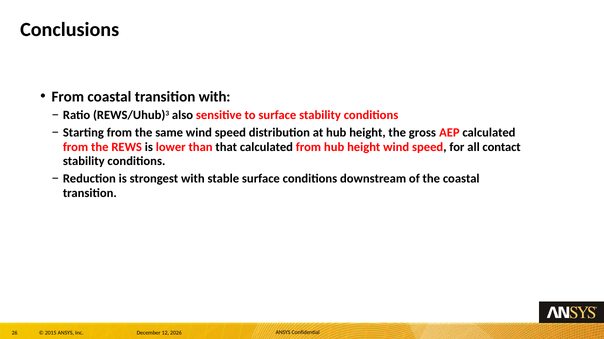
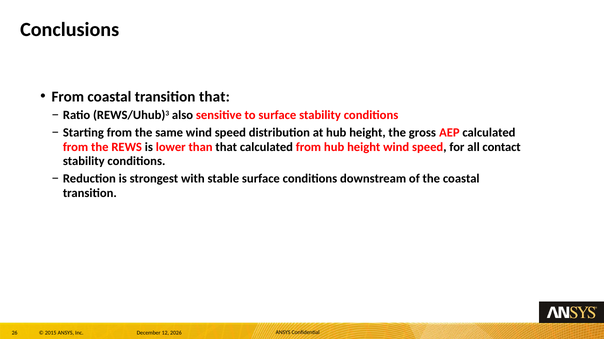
transition with: with -> that
